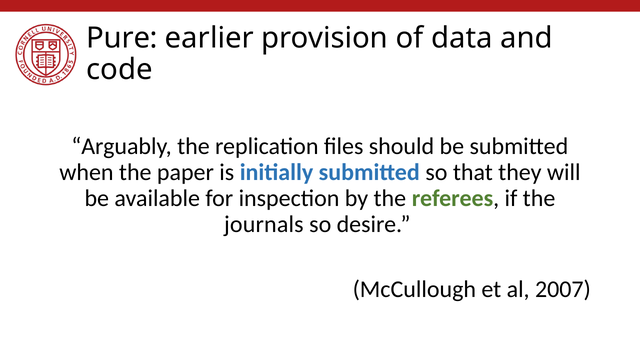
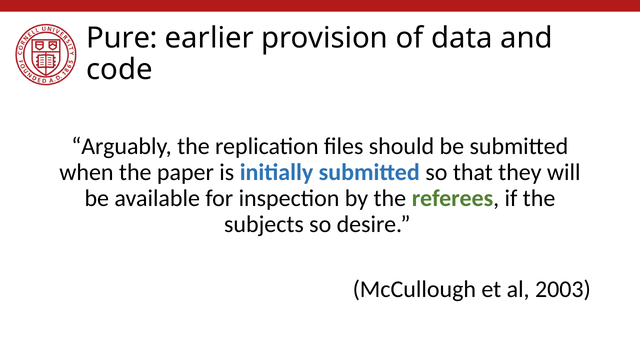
journals: journals -> subjects
2007: 2007 -> 2003
